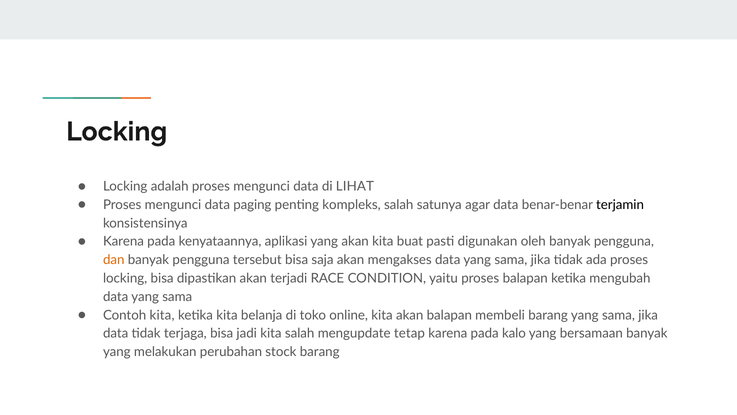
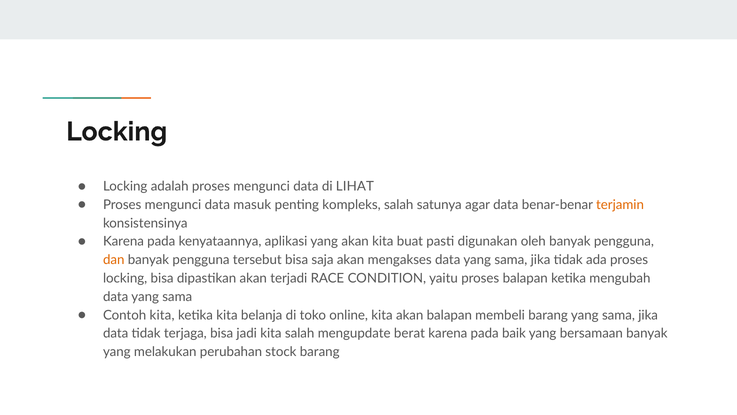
paging: paging -> masuk
terjamin colour: black -> orange
tetap: tetap -> berat
kalo: kalo -> baik
